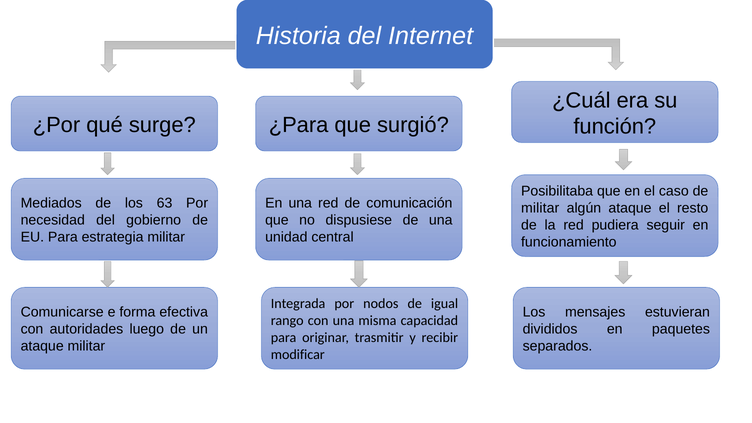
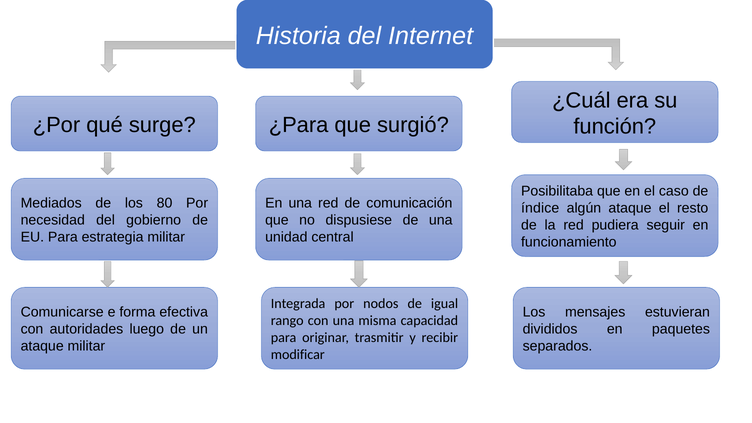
63: 63 -> 80
militar at (540, 208): militar -> índice
